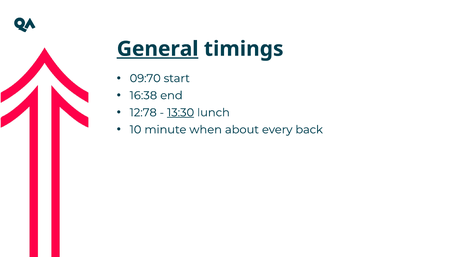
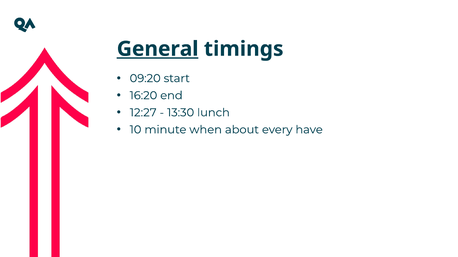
09:70: 09:70 -> 09:20
16:38: 16:38 -> 16:20
12:78: 12:78 -> 12:27
13:30 underline: present -> none
back: back -> have
